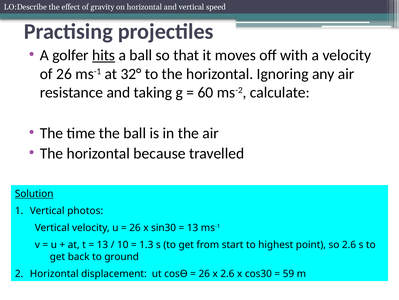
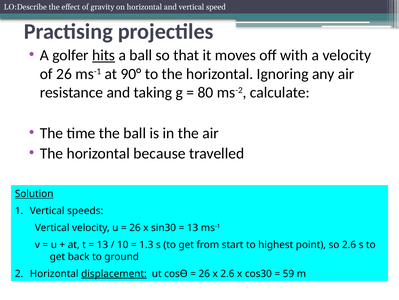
32°: 32° -> 90°
60: 60 -> 80
photos: photos -> speeds
displacement underline: none -> present
